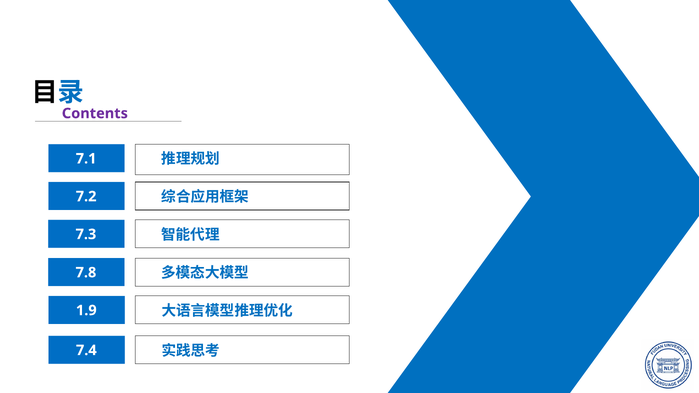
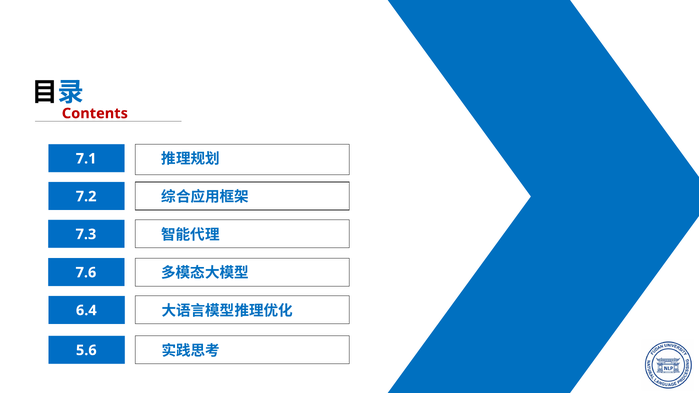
Contents colour: purple -> red
7.8: 7.8 -> 7.6
1.9: 1.9 -> 6.4
7.4: 7.4 -> 5.6
